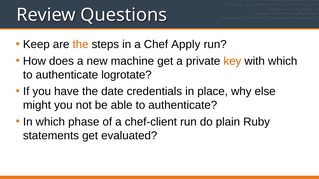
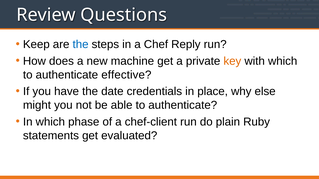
the at (81, 45) colour: orange -> blue
Apply: Apply -> Reply
logrotate: logrotate -> effective
